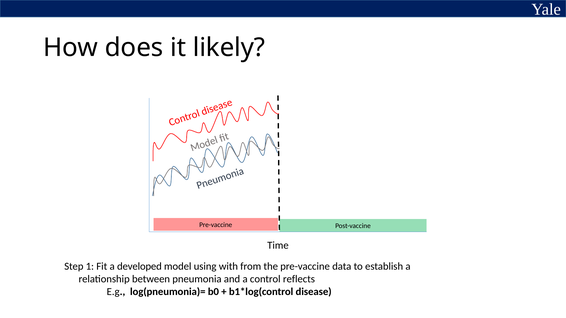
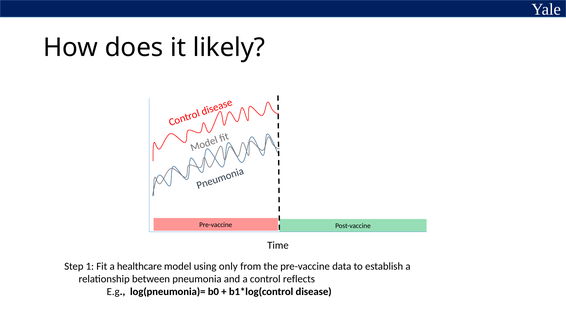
developed: developed -> healthcare
with: with -> only
